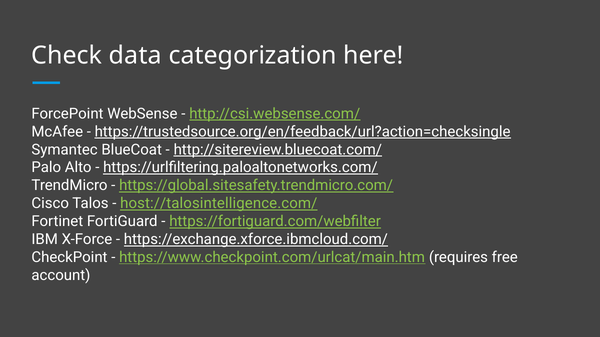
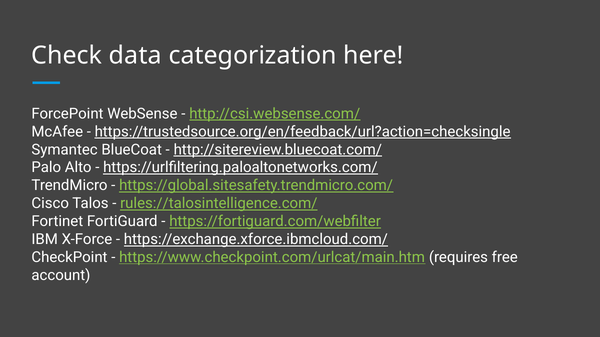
host://talosintelligence.com/: host://talosintelligence.com/ -> rules://talosintelligence.com/
